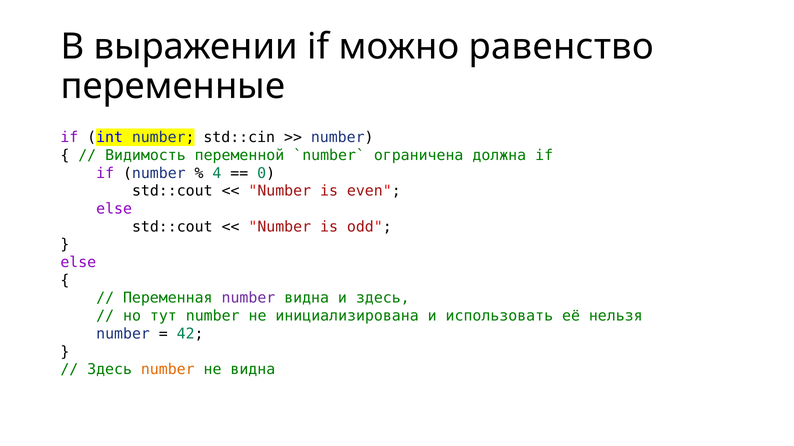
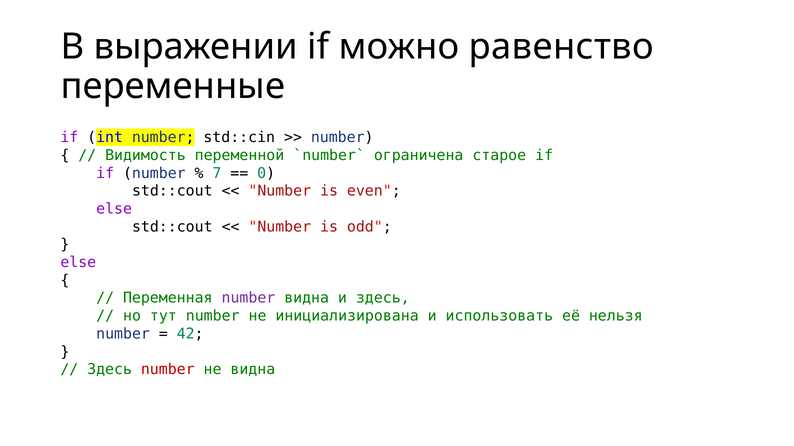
должна: должна -> старое
4: 4 -> 7
number at (168, 370) colour: orange -> red
